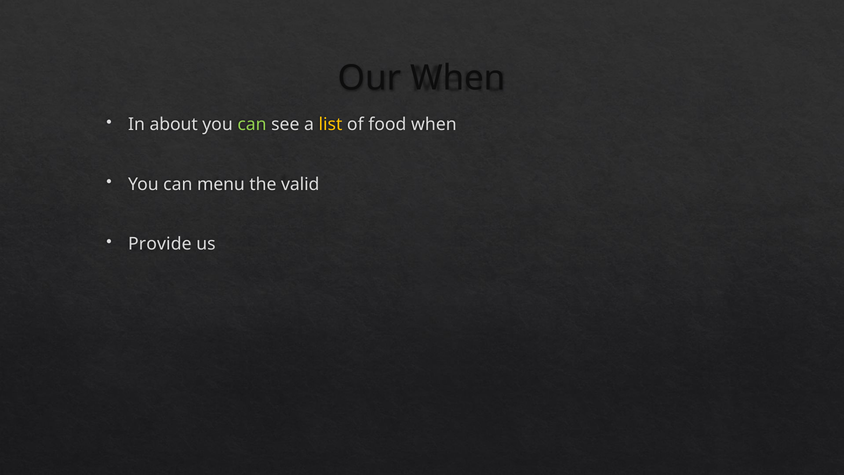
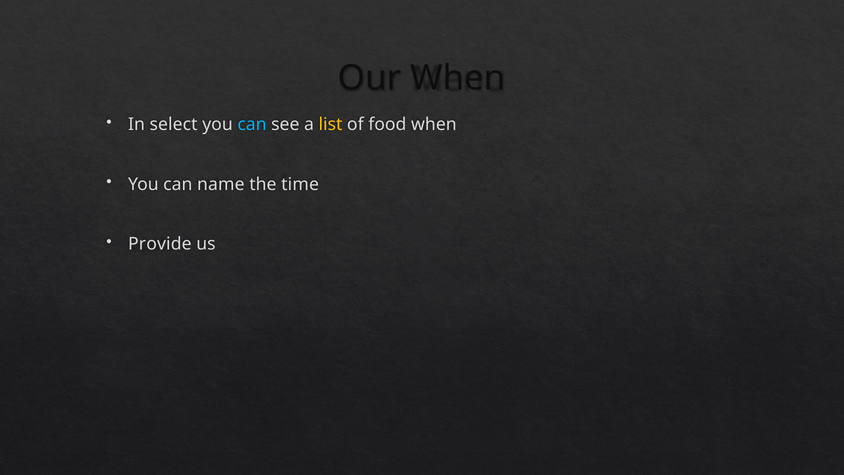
about: about -> select
can at (252, 124) colour: light green -> light blue
menu: menu -> name
valid: valid -> time
